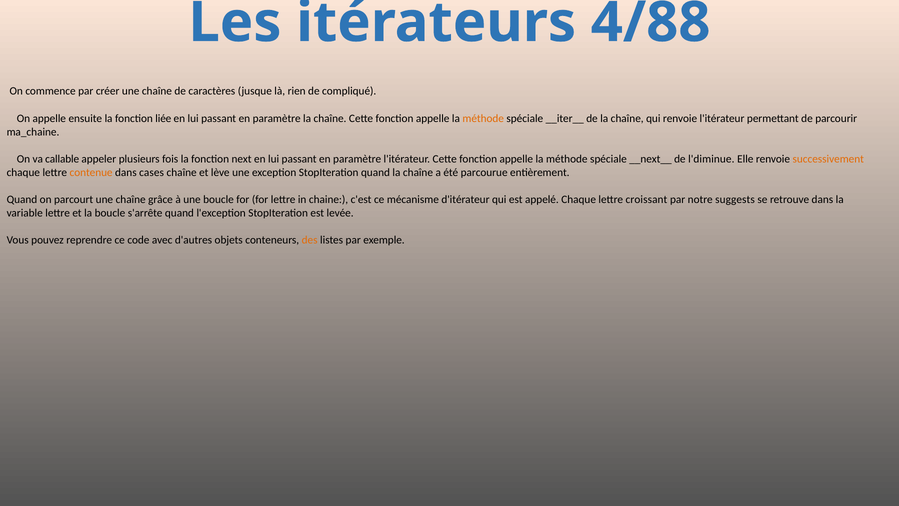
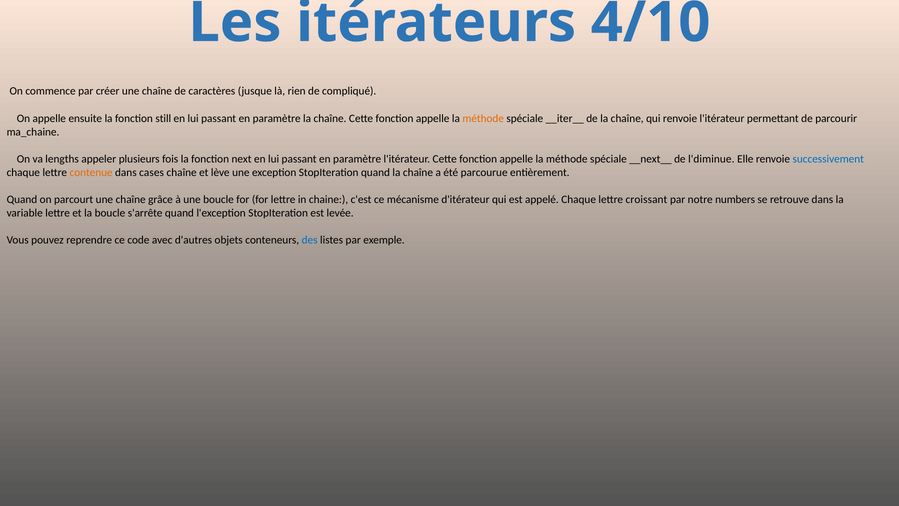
4/88: 4/88 -> 4/10
liée: liée -> still
callable: callable -> lengths
successivement colour: orange -> blue
suggests: suggests -> numbers
des colour: orange -> blue
